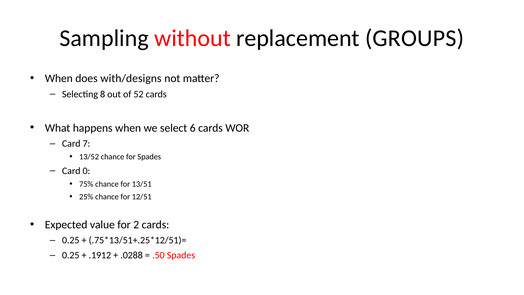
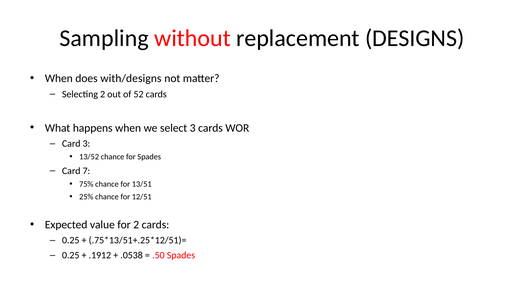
GROUPS: GROUPS -> DESIGNS
Selecting 8: 8 -> 2
select 6: 6 -> 3
Card 7: 7 -> 3
0: 0 -> 7
.0288: .0288 -> .0538
